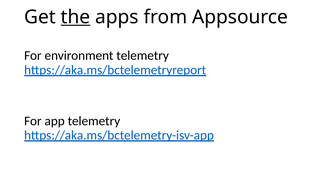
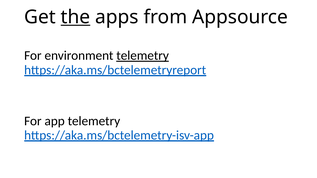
telemetry at (143, 56) underline: none -> present
